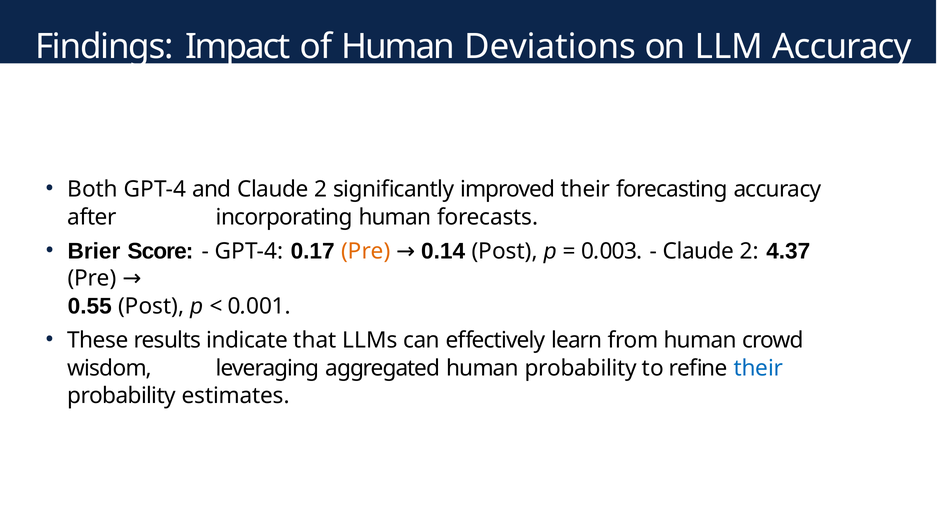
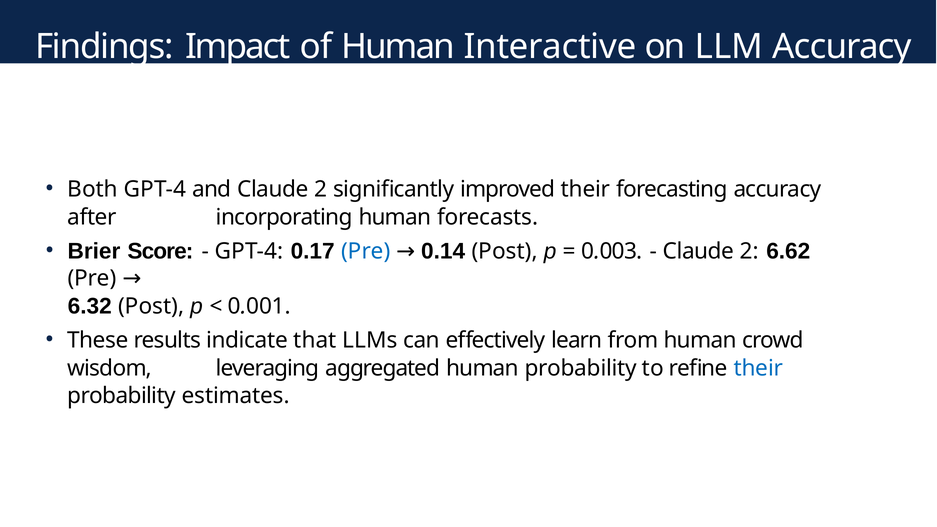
Deviations: Deviations -> Interactive
Pre at (366, 251) colour: orange -> blue
4.37: 4.37 -> 6.62
0.55: 0.55 -> 6.32
